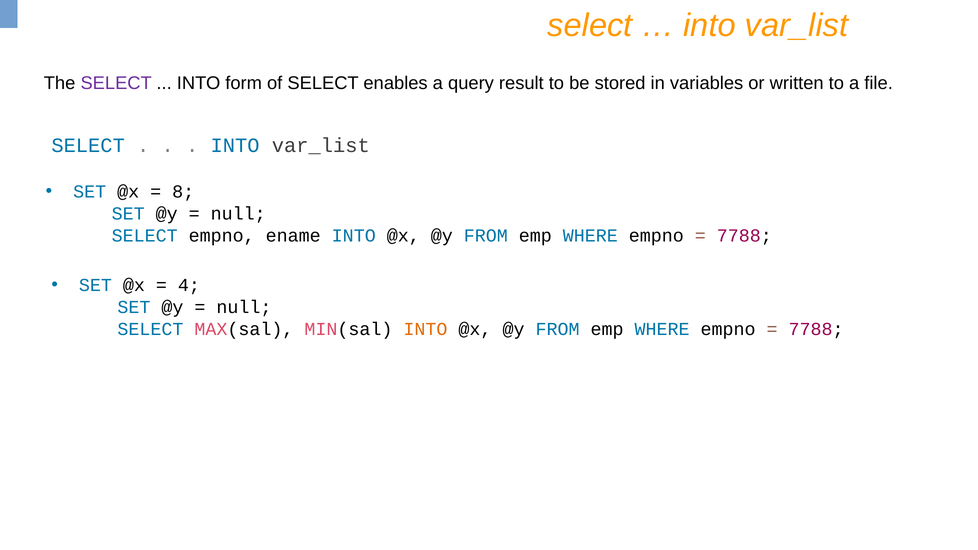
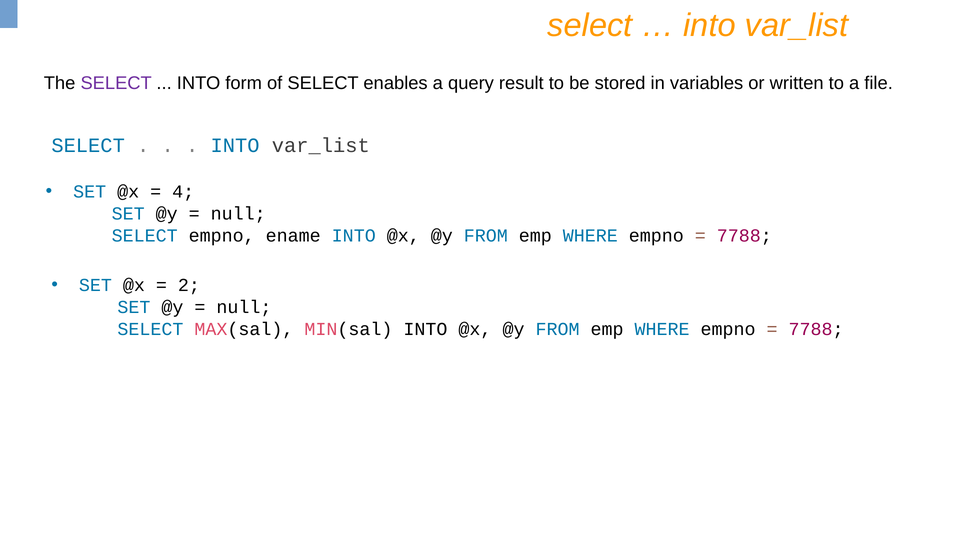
8: 8 -> 4
4: 4 -> 2
INTO at (425, 329) colour: orange -> black
